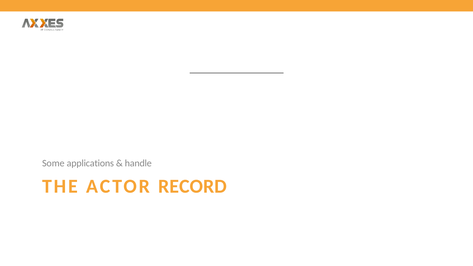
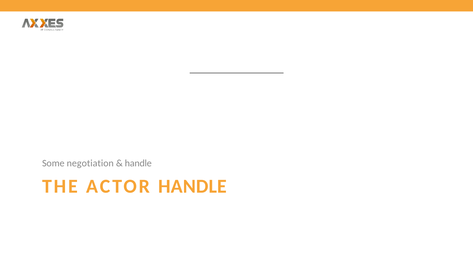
applications: applications -> negotiation
ACTOR RECORD: RECORD -> HANDLE
